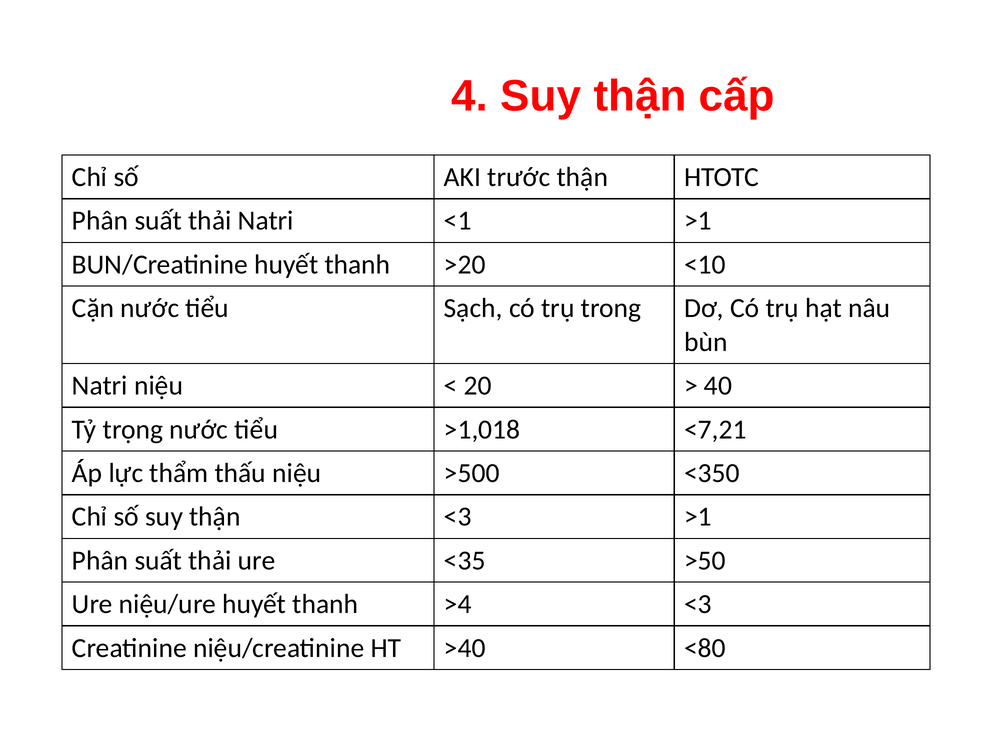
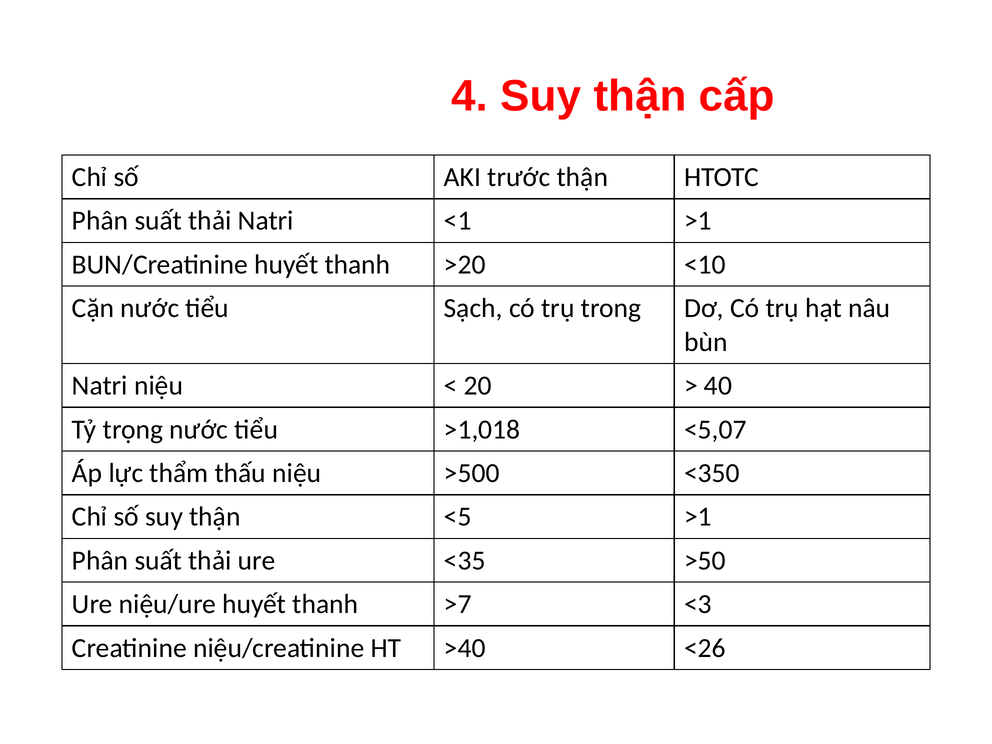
<7,21: <7,21 -> <5,07
thận <3: <3 -> <5
>4: >4 -> >7
<80: <80 -> <26
